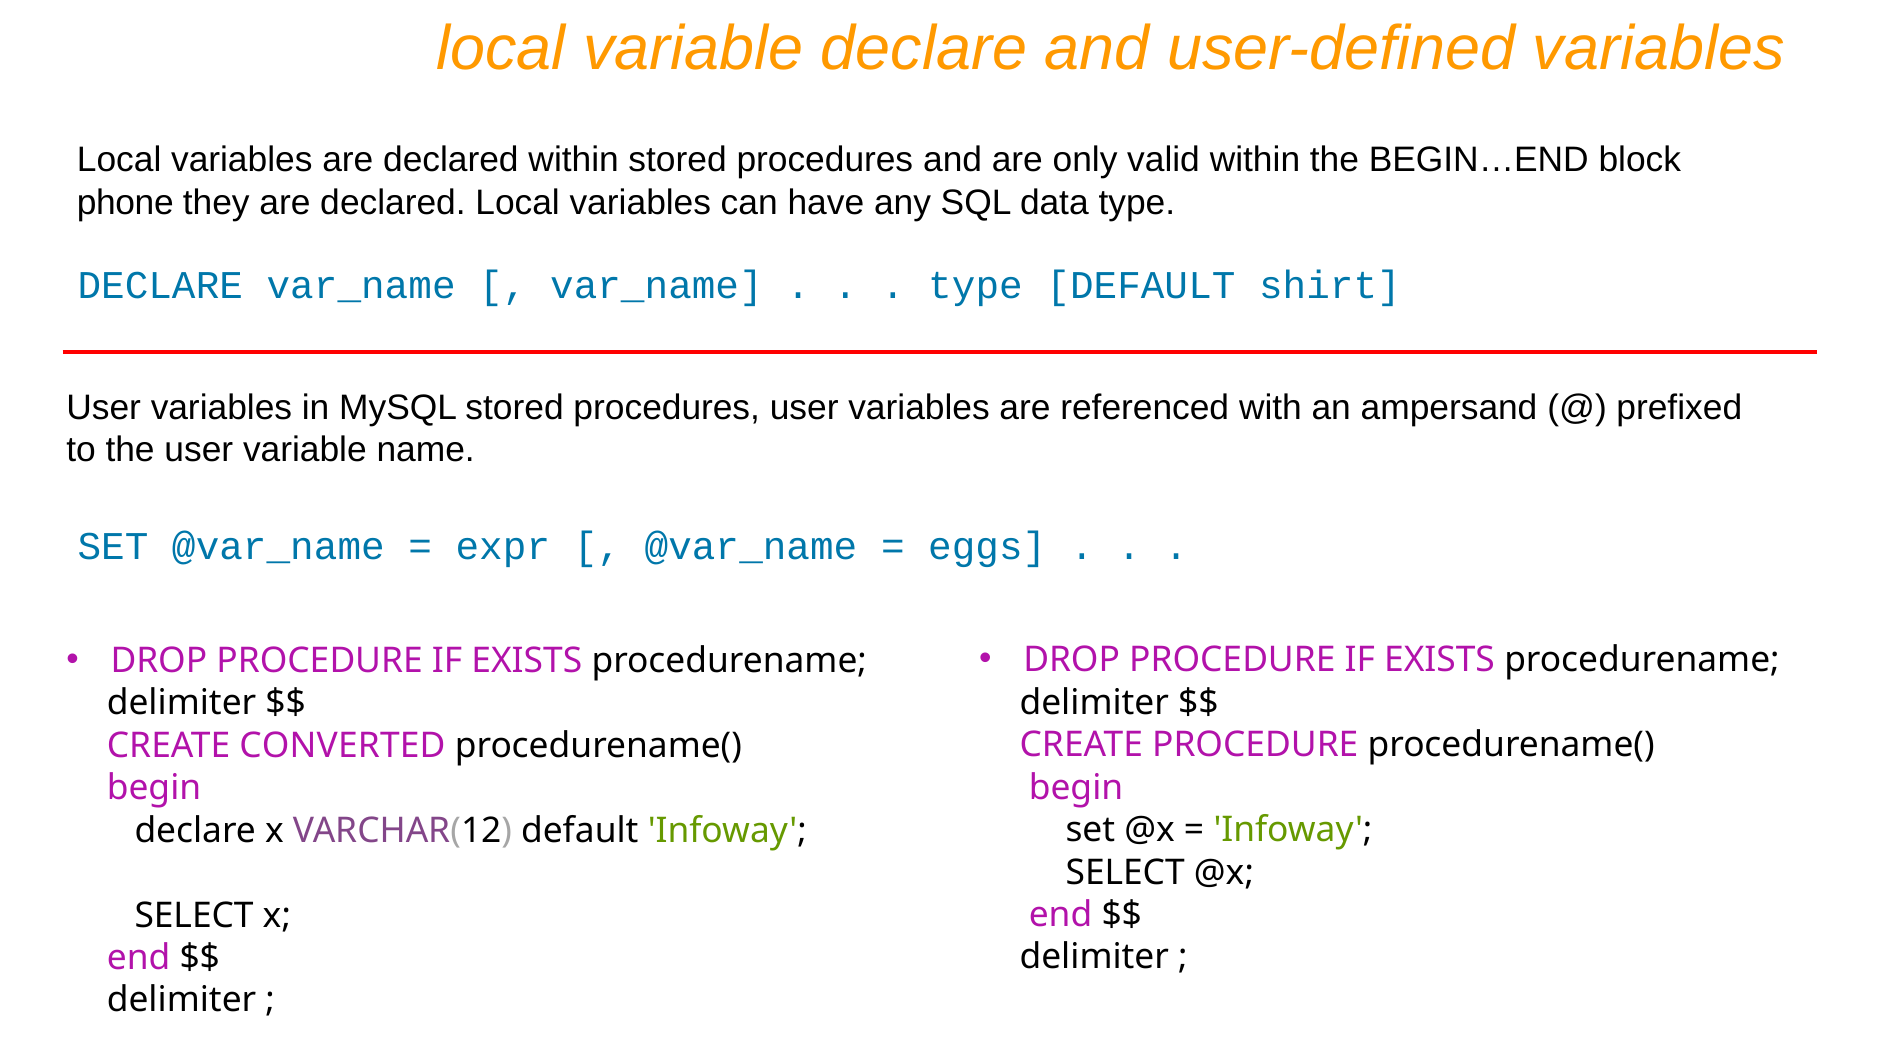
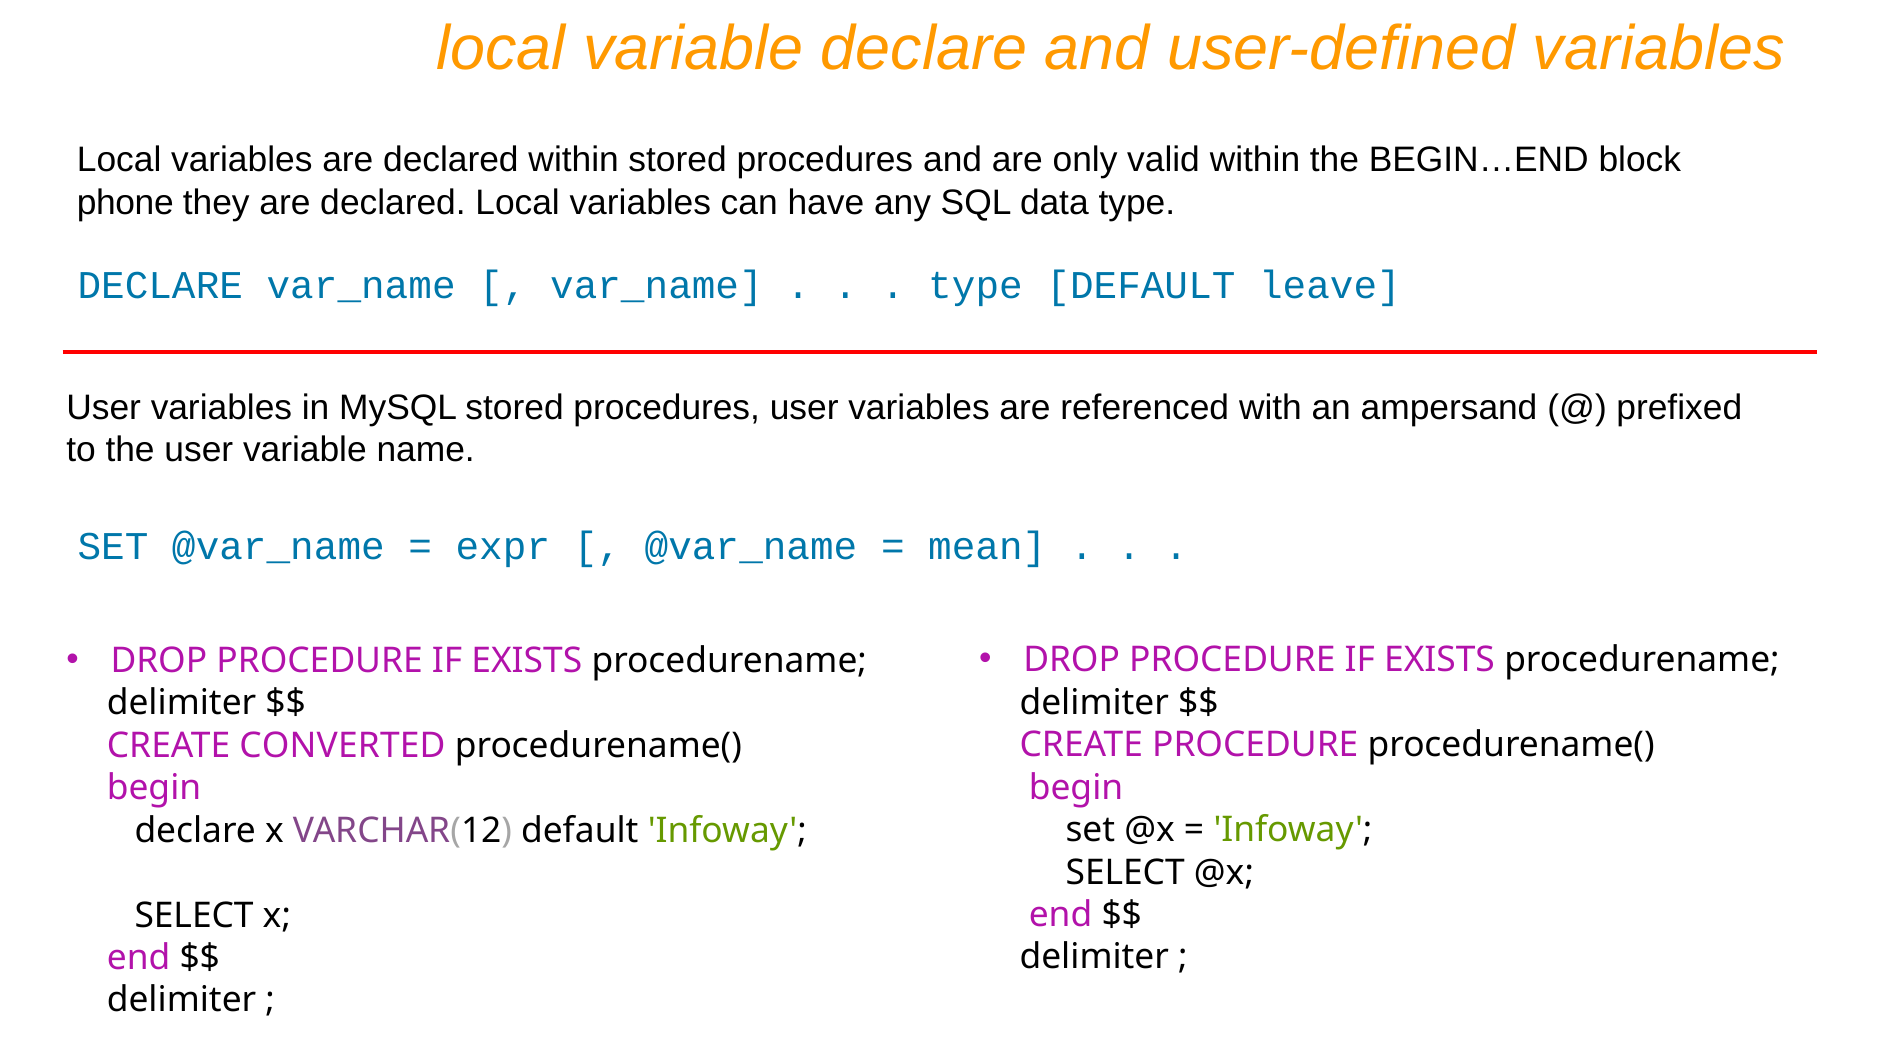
shirt: shirt -> leave
eggs: eggs -> mean
